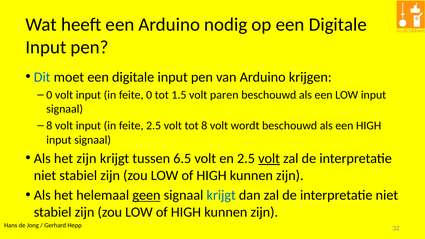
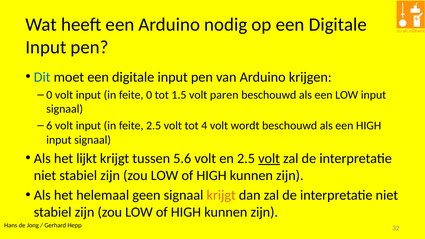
8 at (49, 126): 8 -> 6
tot 8: 8 -> 4
het zijn: zijn -> lijkt
6.5: 6.5 -> 5.6
geen underline: present -> none
krijgt at (221, 195) colour: blue -> orange
